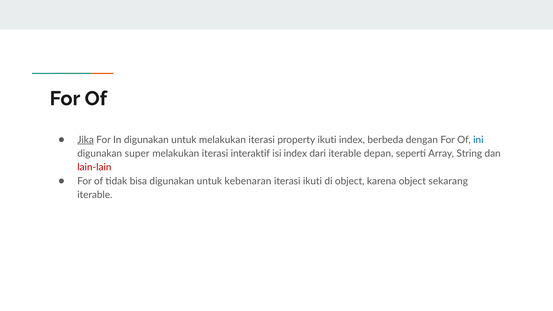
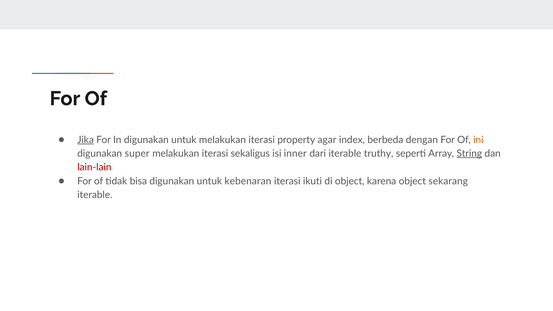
property ikuti: ikuti -> agar
ini colour: blue -> orange
interaktif: interaktif -> sekaligus
isi index: index -> inner
depan: depan -> truthy
String underline: none -> present
